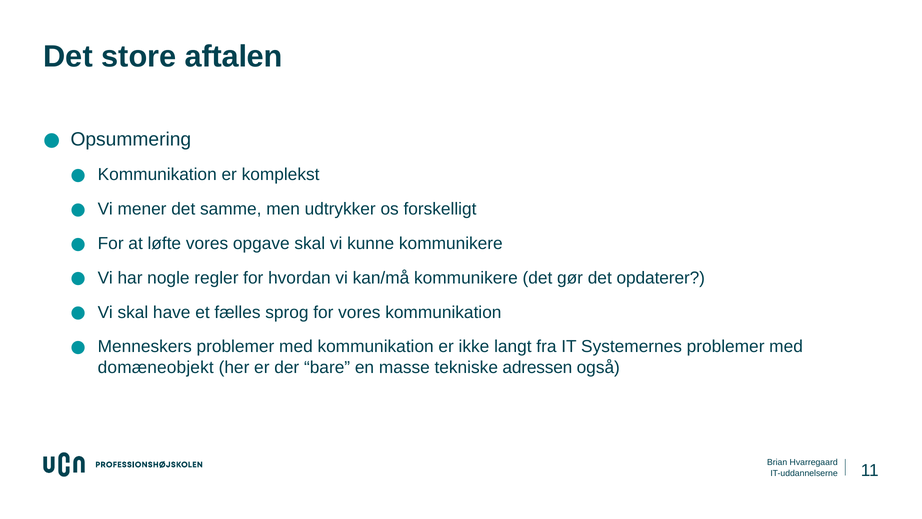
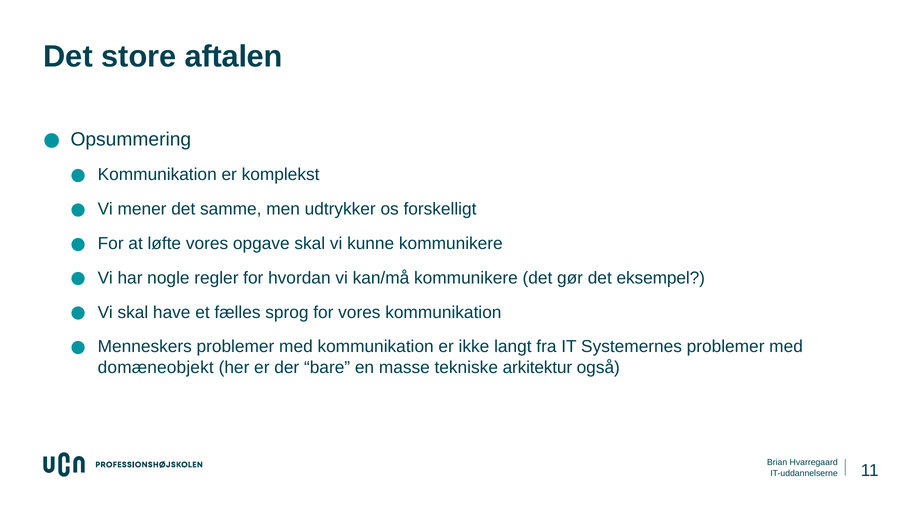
opdaterer: opdaterer -> eksempel
adressen: adressen -> arkitektur
